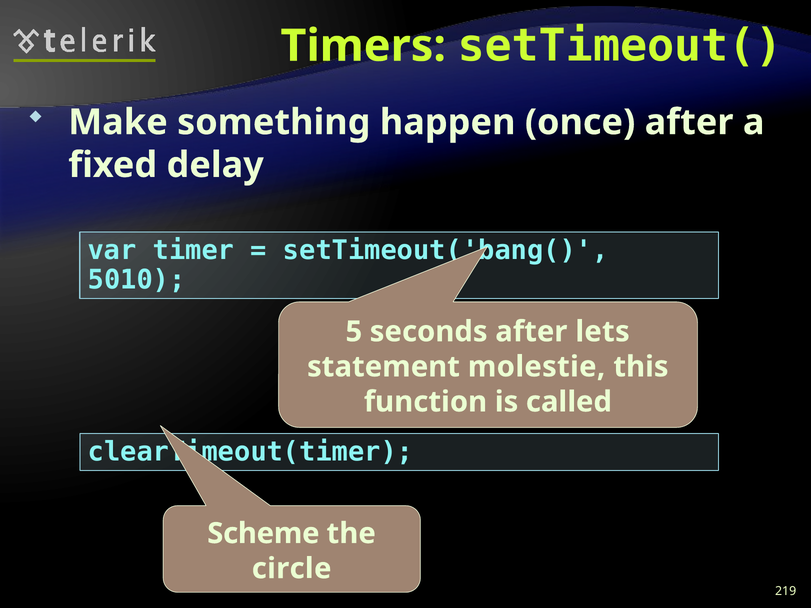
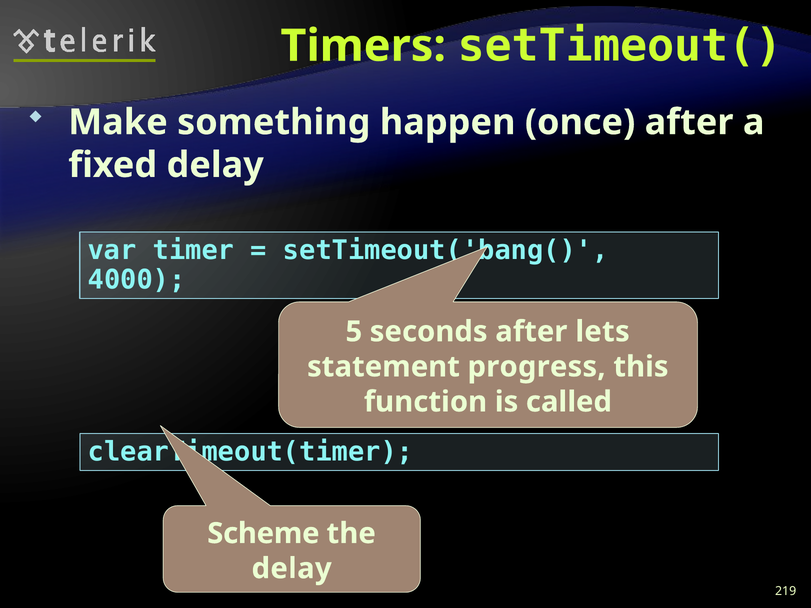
5010: 5010 -> 4000
molestie: molestie -> progress
circle at (292, 569): circle -> delay
